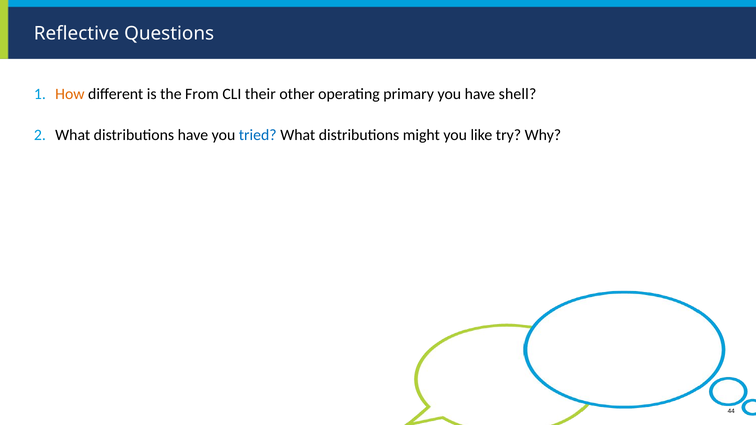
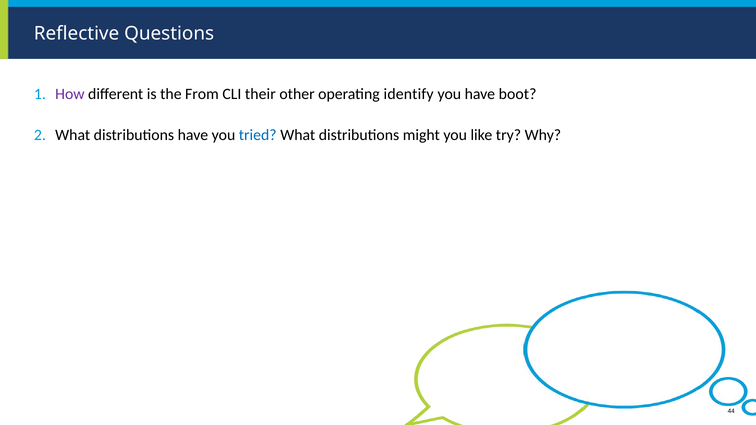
How colour: orange -> purple
primary: primary -> identify
shell: shell -> boot
